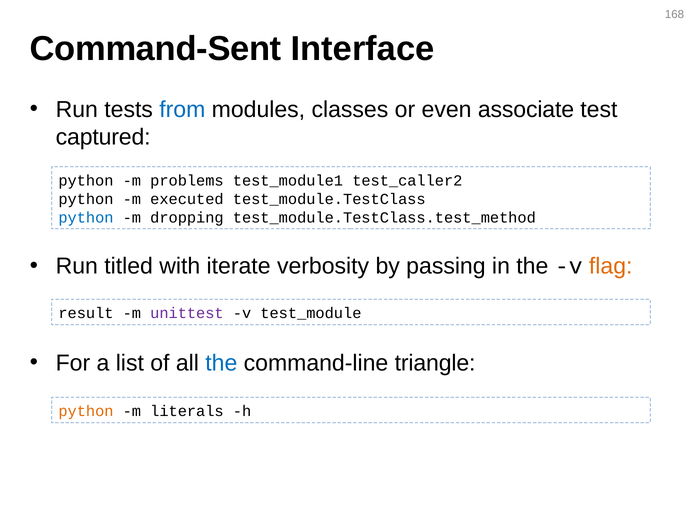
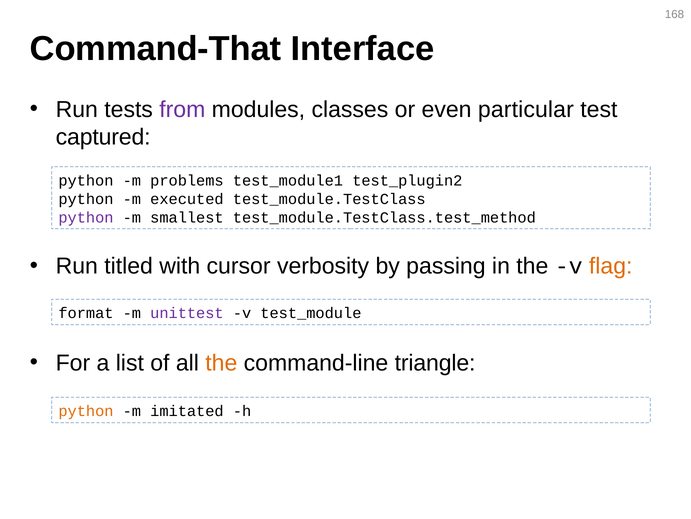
Command-Sent: Command-Sent -> Command-That
from colour: blue -> purple
associate: associate -> particular
test_caller2: test_caller2 -> test_plugin2
python at (86, 217) colour: blue -> purple
dropping: dropping -> smallest
iterate: iterate -> cursor
result: result -> format
the at (221, 363) colour: blue -> orange
literals: literals -> imitated
